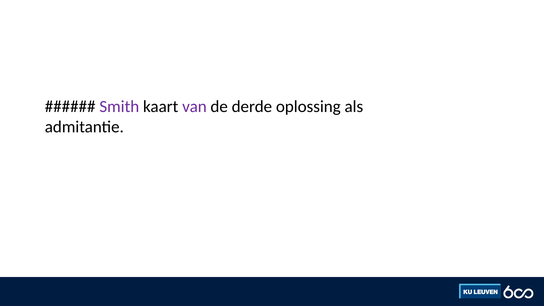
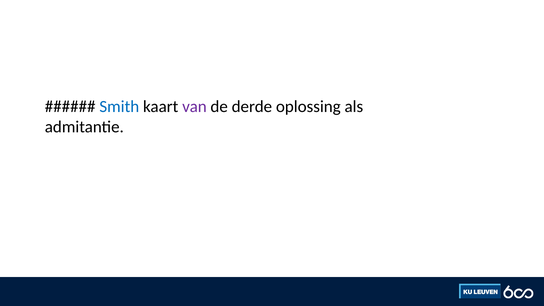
Smith colour: purple -> blue
